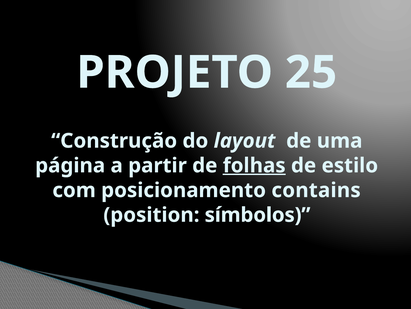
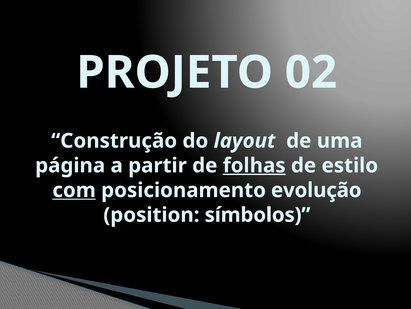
25: 25 -> 02
com underline: none -> present
contains: contains -> evolução
